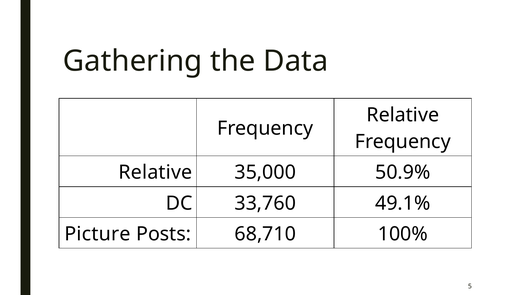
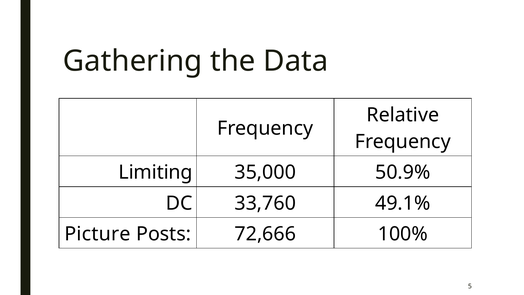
Relative at (155, 172): Relative -> Limiting
68,710: 68,710 -> 72,666
